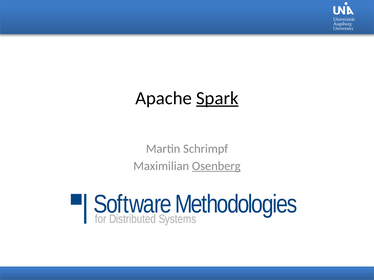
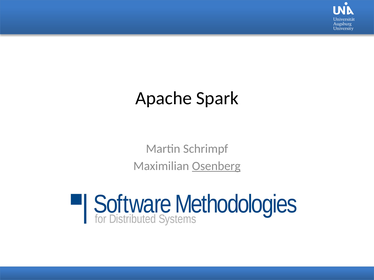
Spark underline: present -> none
